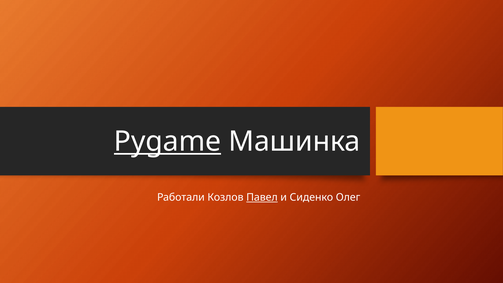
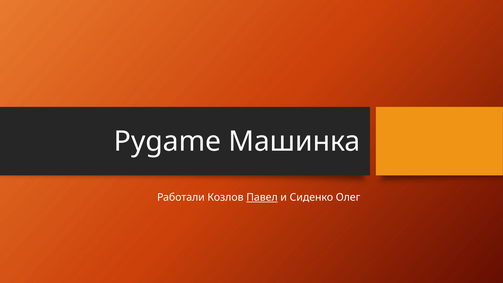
Pygame underline: present -> none
